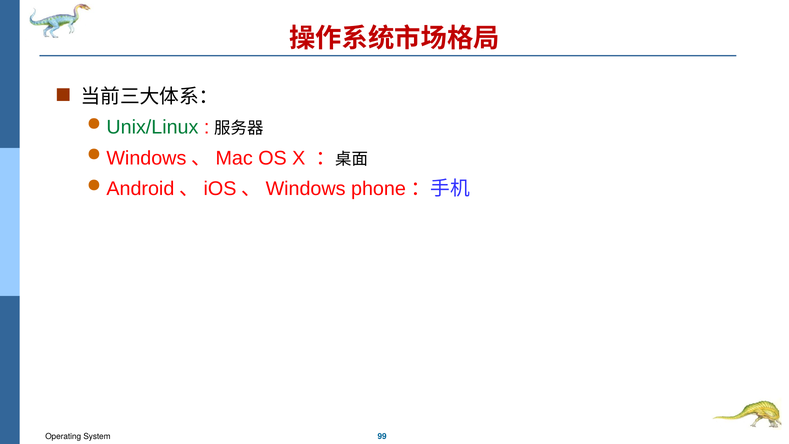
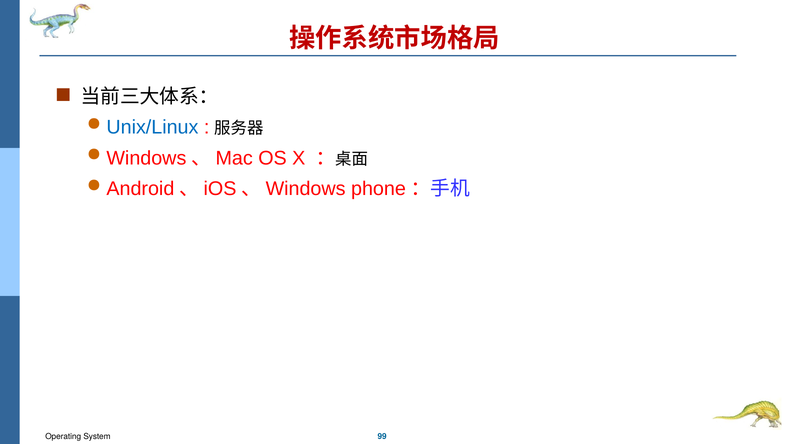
Unix/Linux colour: green -> blue
